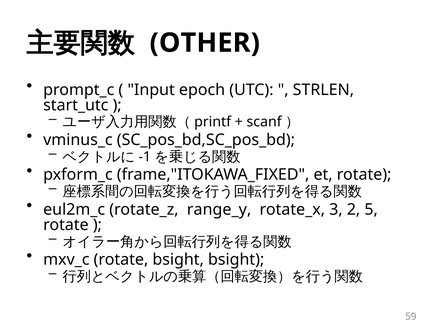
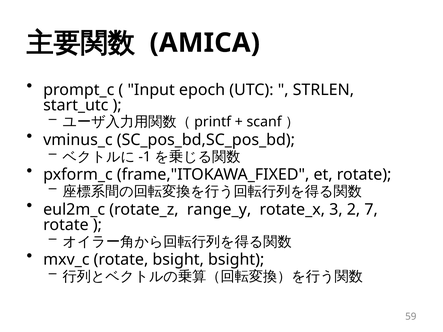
OTHER: OTHER -> AMICA
5: 5 -> 7
